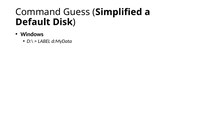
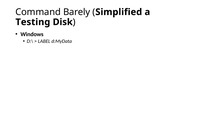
Guess: Guess -> Barely
Default: Default -> Testing
